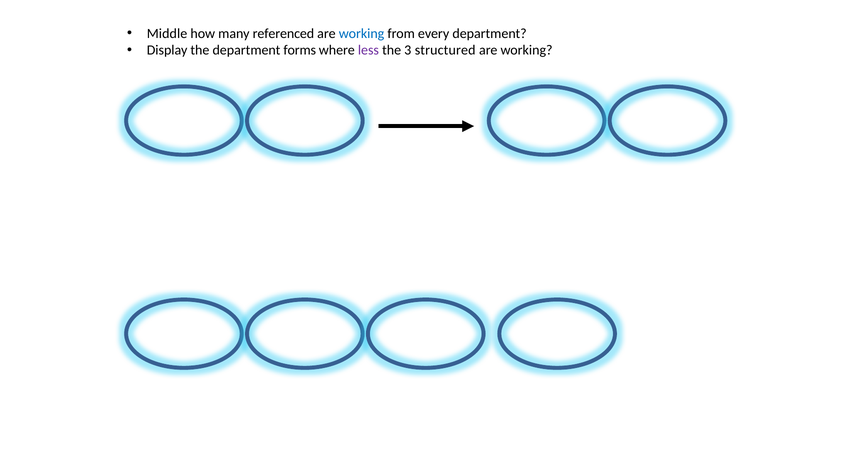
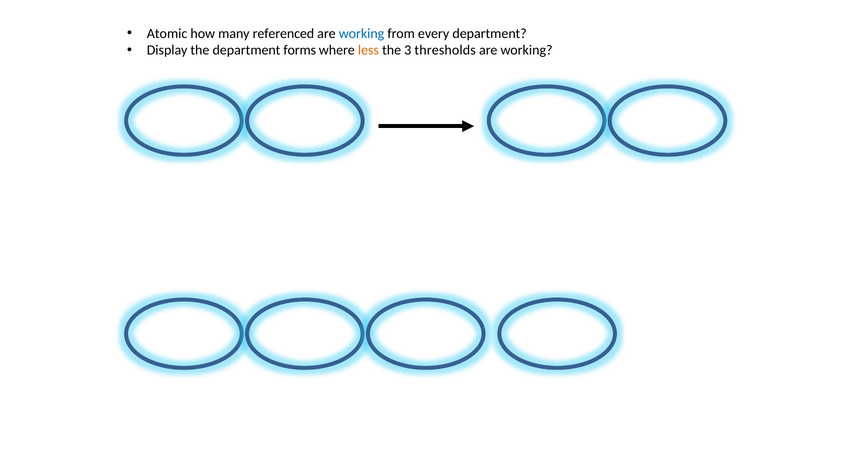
Middle: Middle -> Atomic
less colour: purple -> orange
structured: structured -> thresholds
